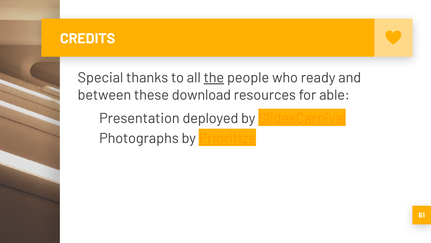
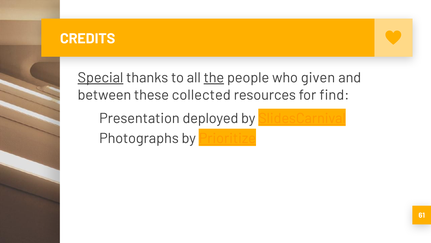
Special underline: none -> present
ready: ready -> given
download: download -> collected
able: able -> find
